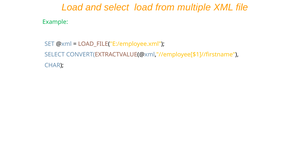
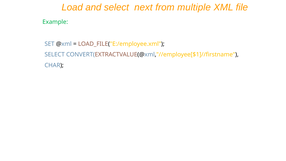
select load: load -> next
